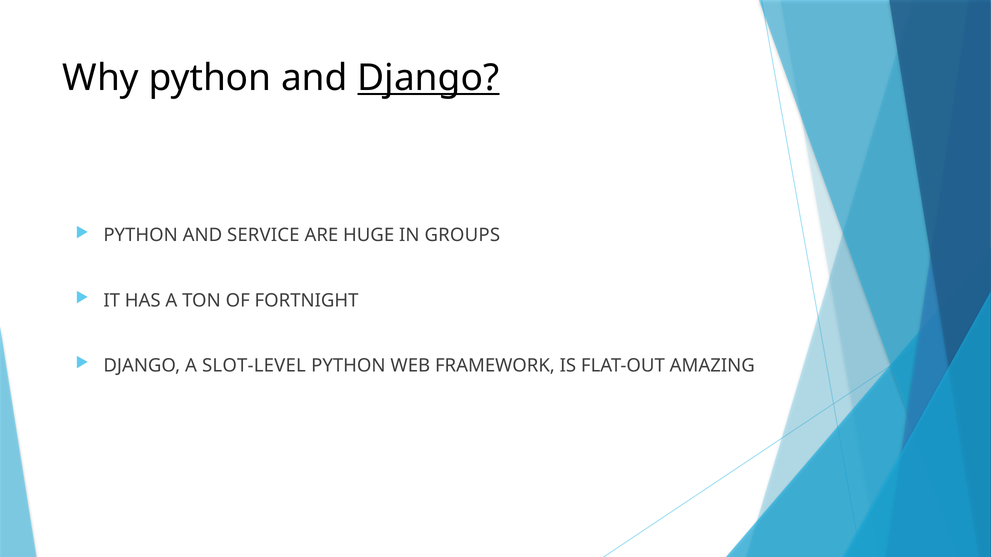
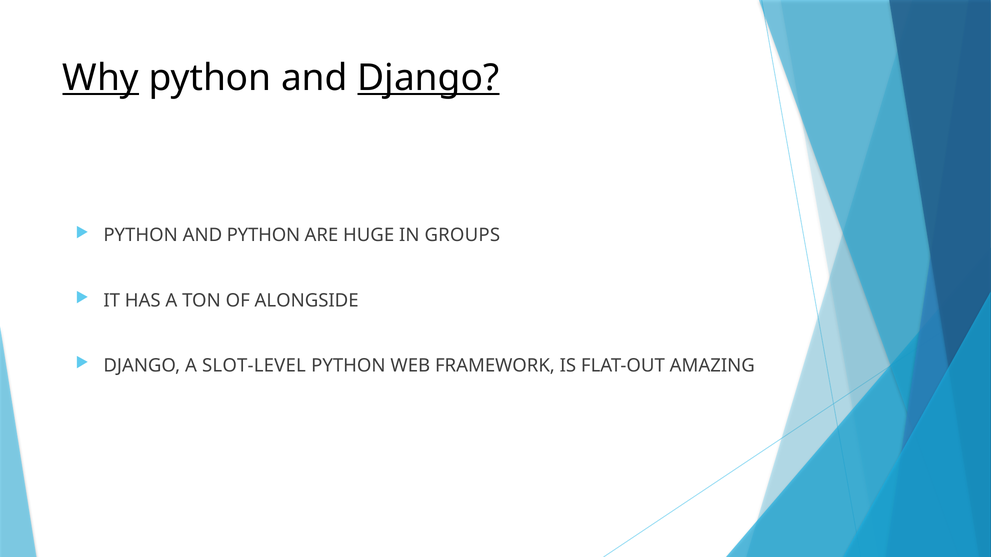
Why underline: none -> present
AND SERVICE: SERVICE -> PYTHON
FORTNIGHT: FORTNIGHT -> ALONGSIDE
